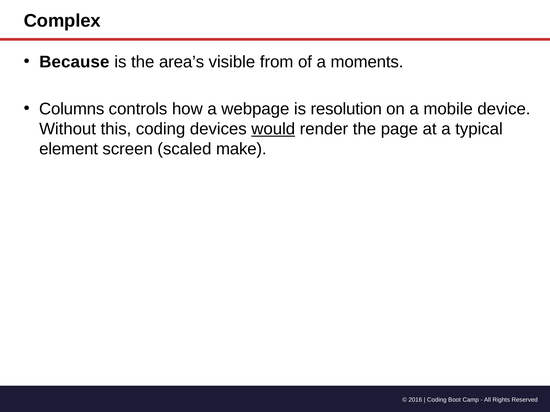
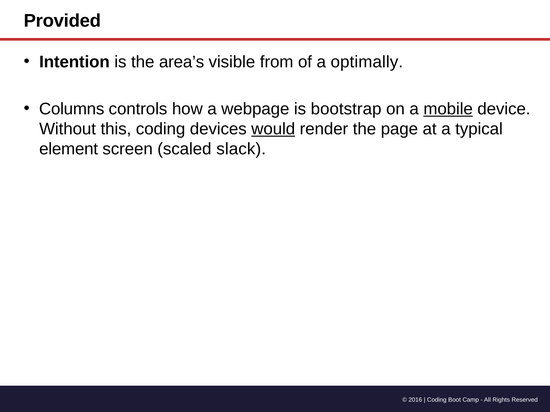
Complex: Complex -> Provided
Because: Because -> Intention
moments: moments -> optimally
resolution: resolution -> bootstrap
mobile underline: none -> present
make: make -> slack
